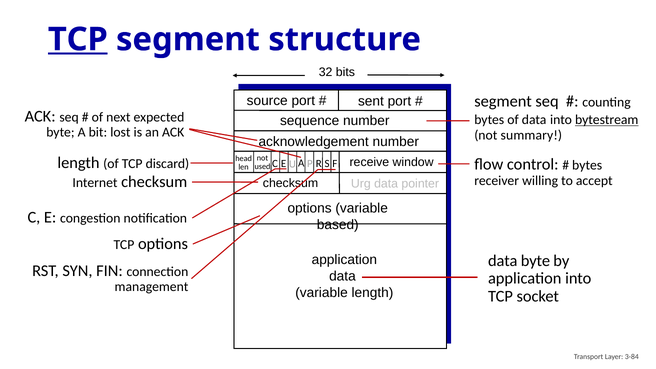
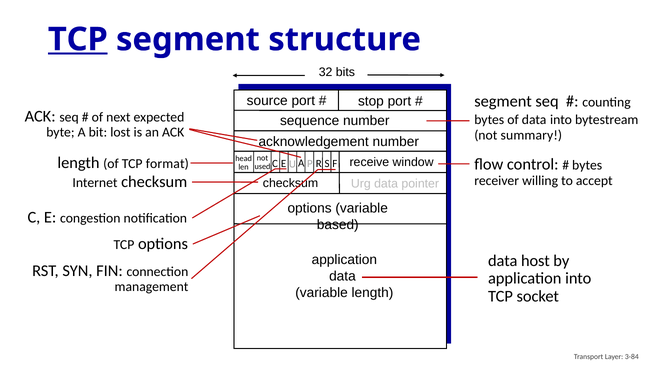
sent: sent -> stop
bytestream underline: present -> none
discard: discard -> format
data byte: byte -> host
